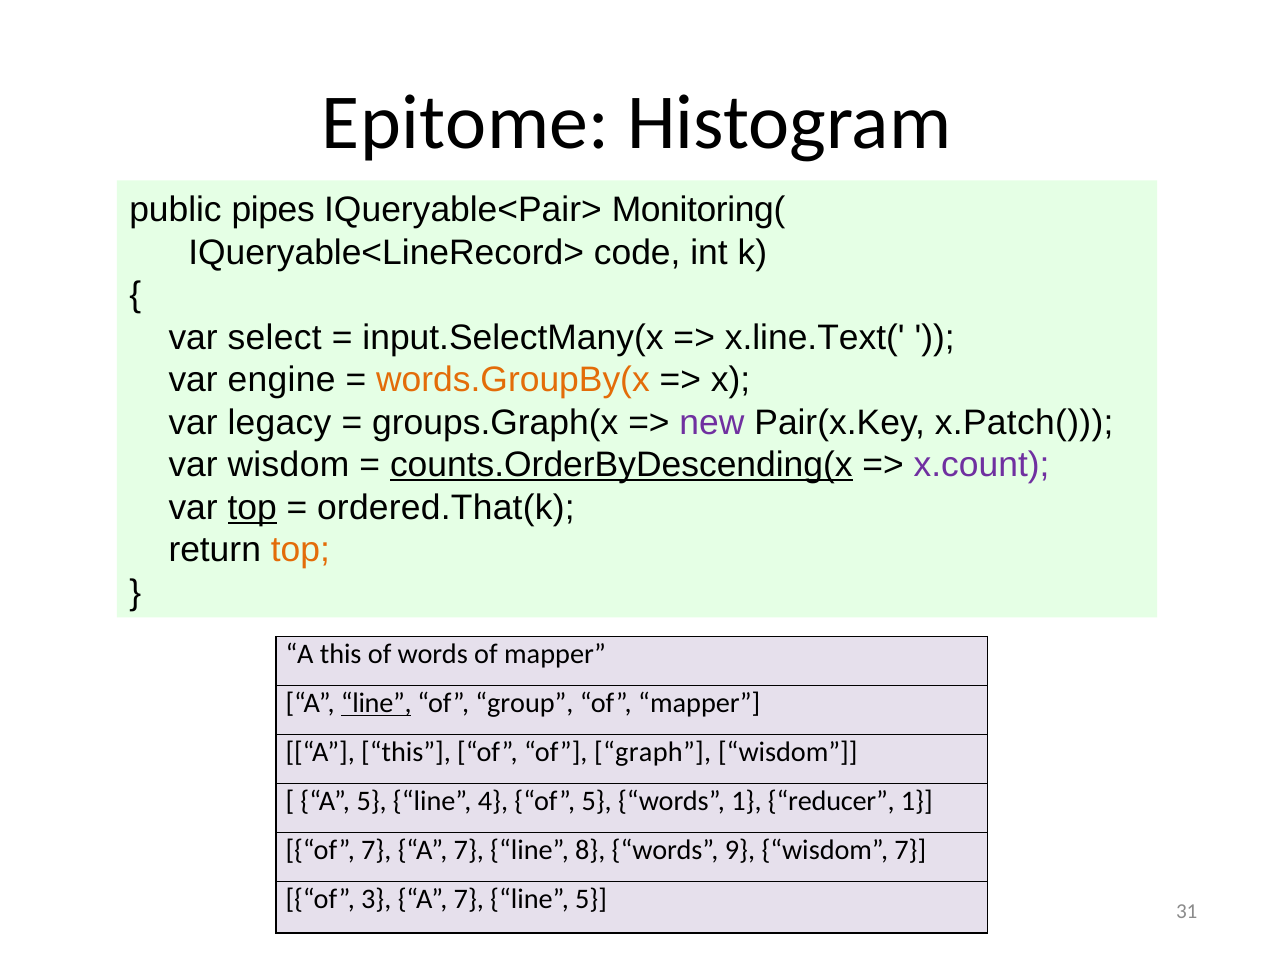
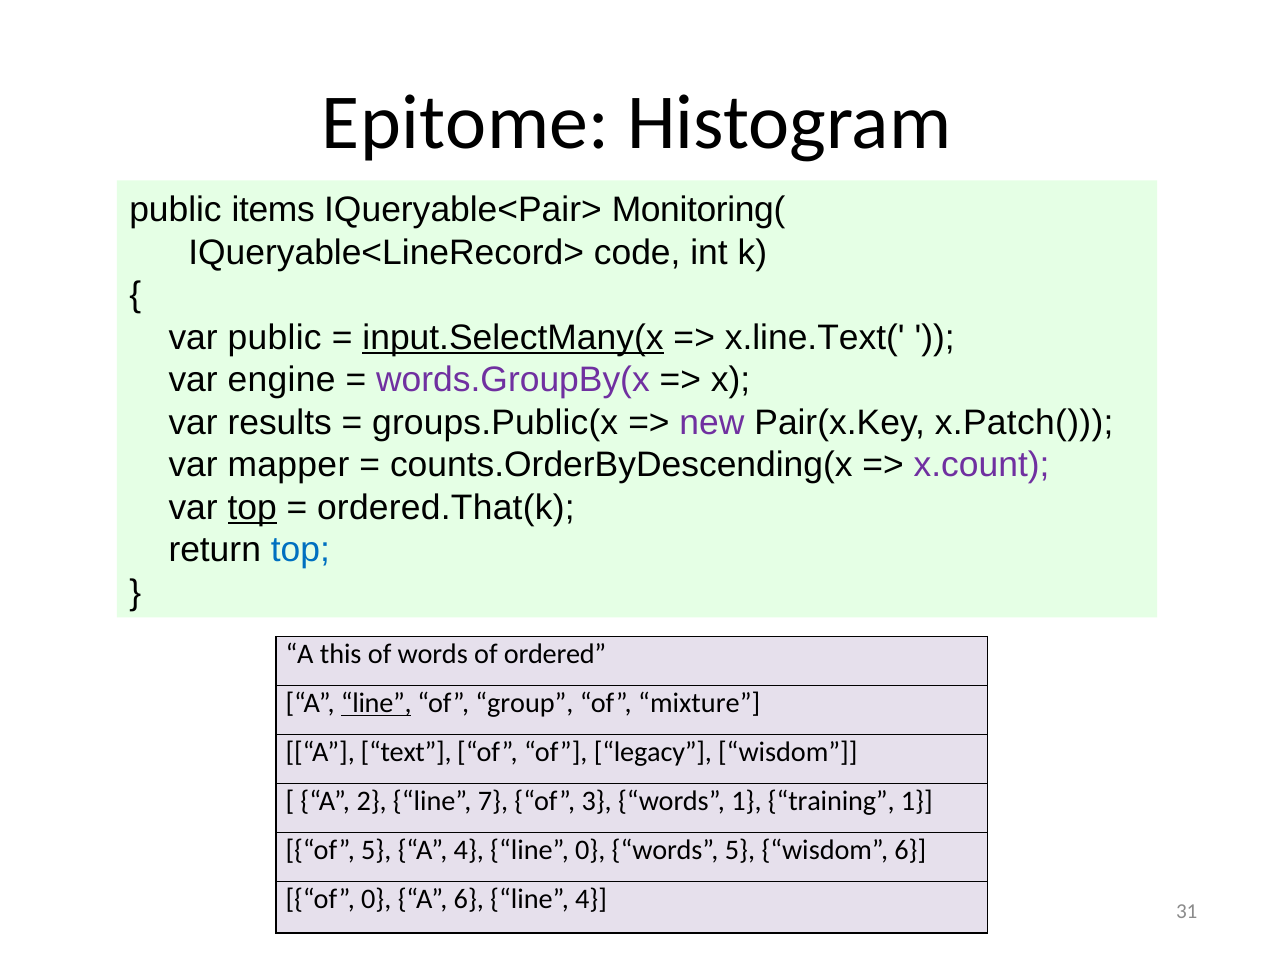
pipes: pipes -> items
var select: select -> public
input.SelectMany(x underline: none -> present
words.GroupBy(x colour: orange -> purple
legacy: legacy -> results
groups.Graph(x: groups.Graph(x -> groups.Public(x
var wisdom: wisdom -> mapper
counts.OrderByDescending(x underline: present -> none
top at (300, 550) colour: orange -> blue
words of mapper: mapper -> ordered
mapper at (699, 704): mapper -> mixture
this at (406, 753): this -> text
graph: graph -> legacy
A 5: 5 -> 2
4: 4 -> 7
of 5: 5 -> 3
reducer: reducer -> training
of 7: 7 -> 5
7 at (469, 850): 7 -> 4
line 8: 8 -> 0
words 9: 9 -> 5
wisdom 7: 7 -> 6
of 3: 3 -> 0
7 at (469, 899): 7 -> 6
line 5: 5 -> 4
